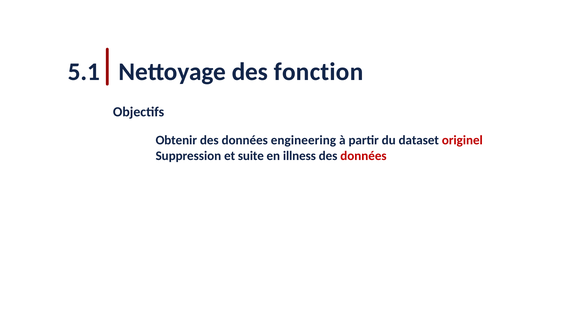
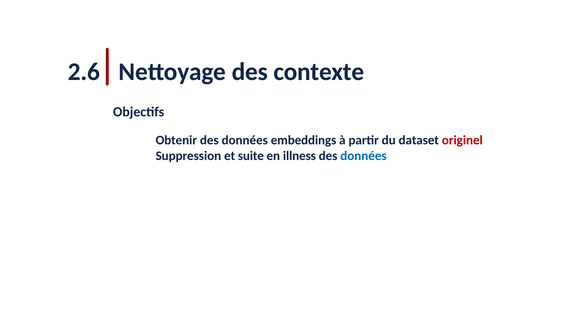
5.1: 5.1 -> 2.6
fonction: fonction -> contexte
engineering: engineering -> embeddings
données at (363, 156) colour: red -> blue
